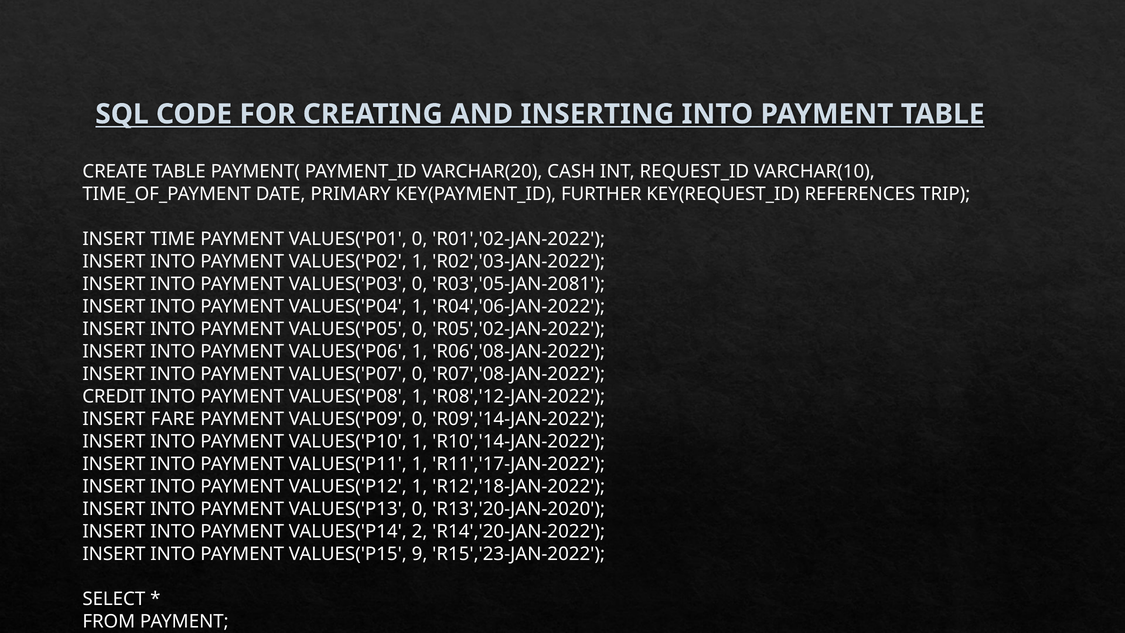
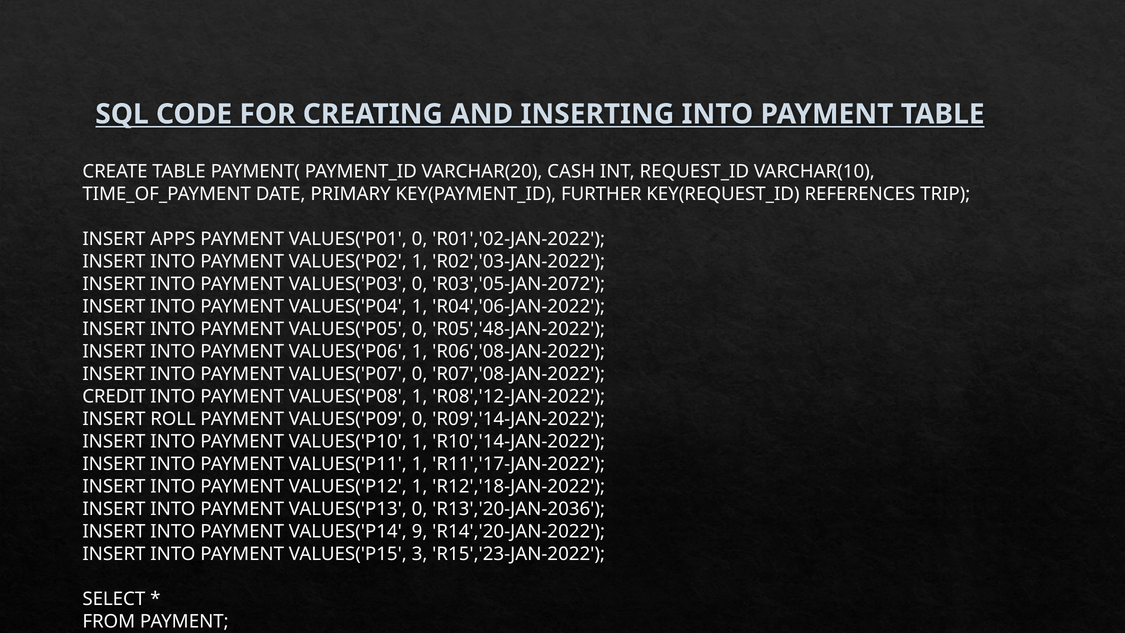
TIME: TIME -> APPS
R03','05-JAN-2081: R03','05-JAN-2081 -> R03','05-JAN-2072
R05','02-JAN-2022: R05','02-JAN-2022 -> R05','48-JAN-2022
FARE: FARE -> ROLL
R13','20-JAN-2020: R13','20-JAN-2020 -> R13','20-JAN-2036
2: 2 -> 9
9: 9 -> 3
